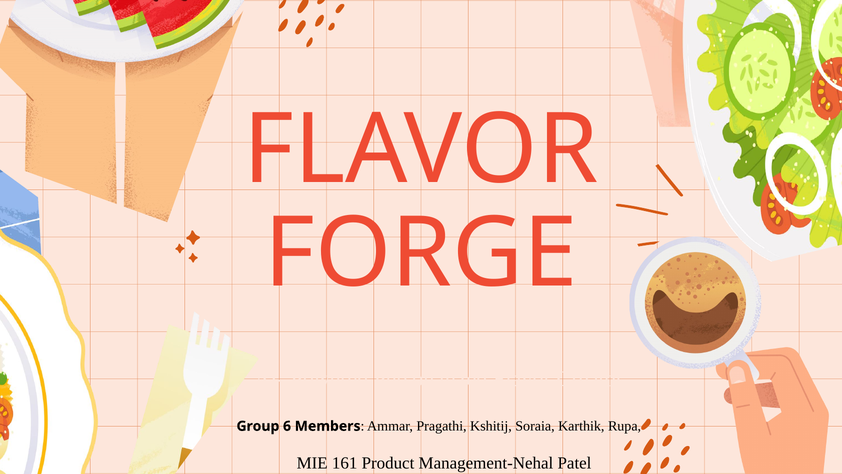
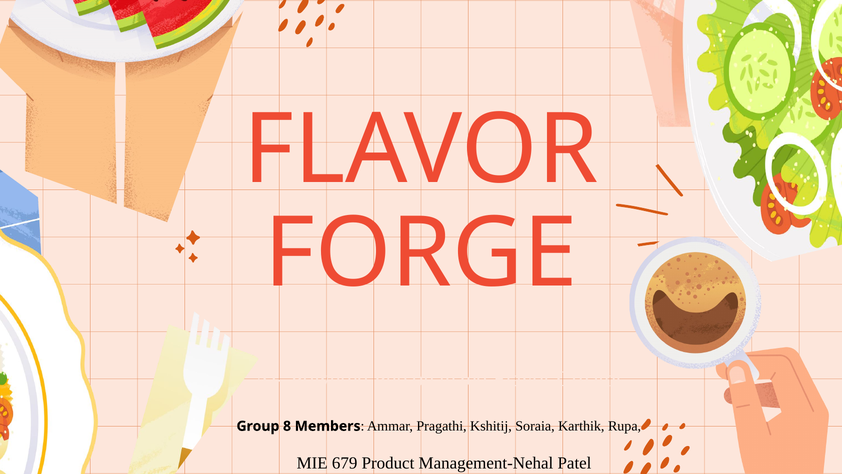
6: 6 -> 8
161: 161 -> 679
